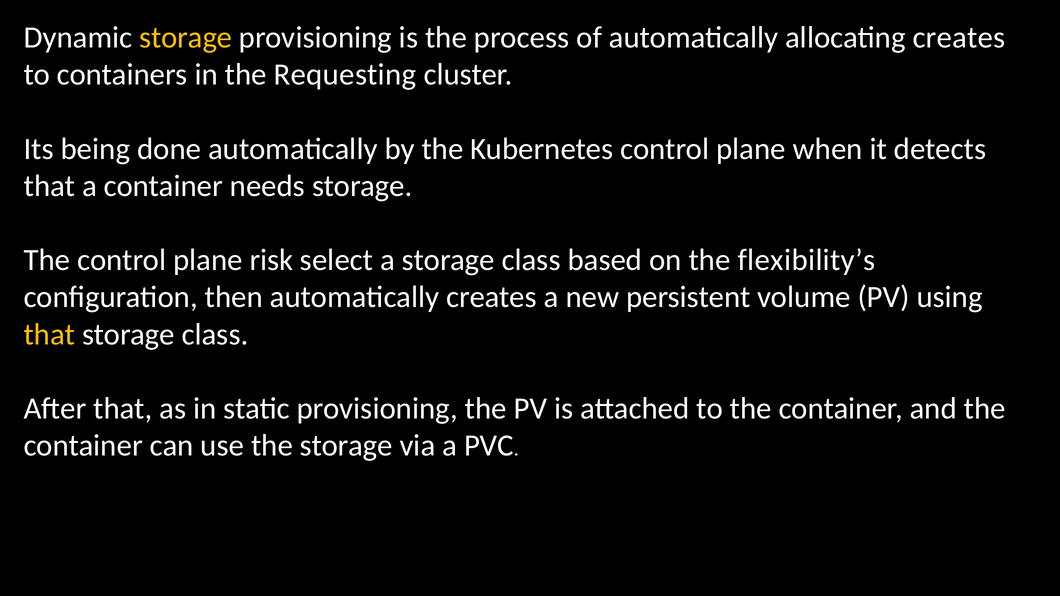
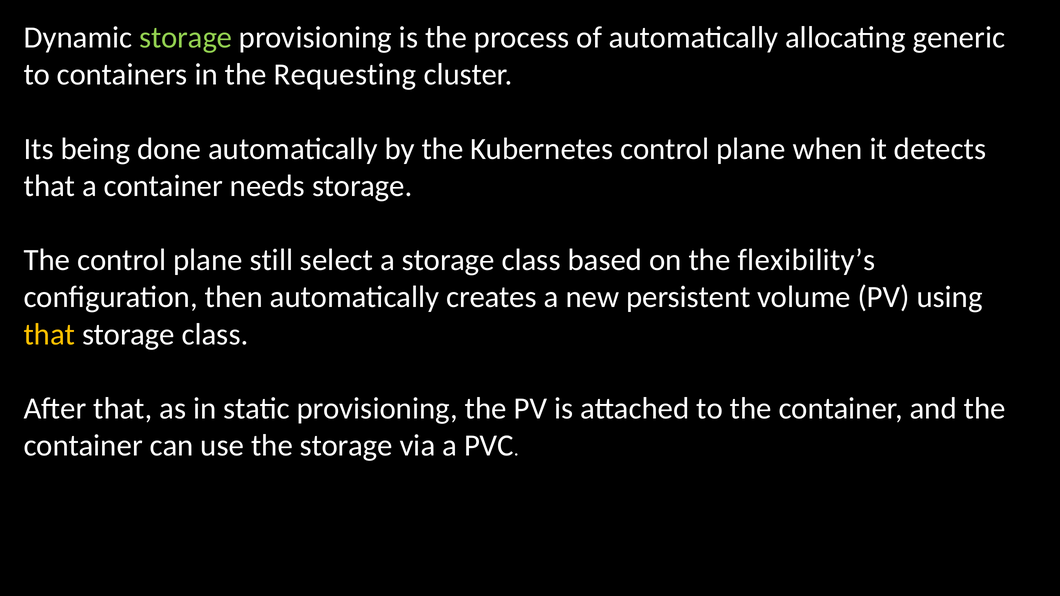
storage at (186, 38) colour: yellow -> light green
allocating creates: creates -> generic
risk: risk -> still
